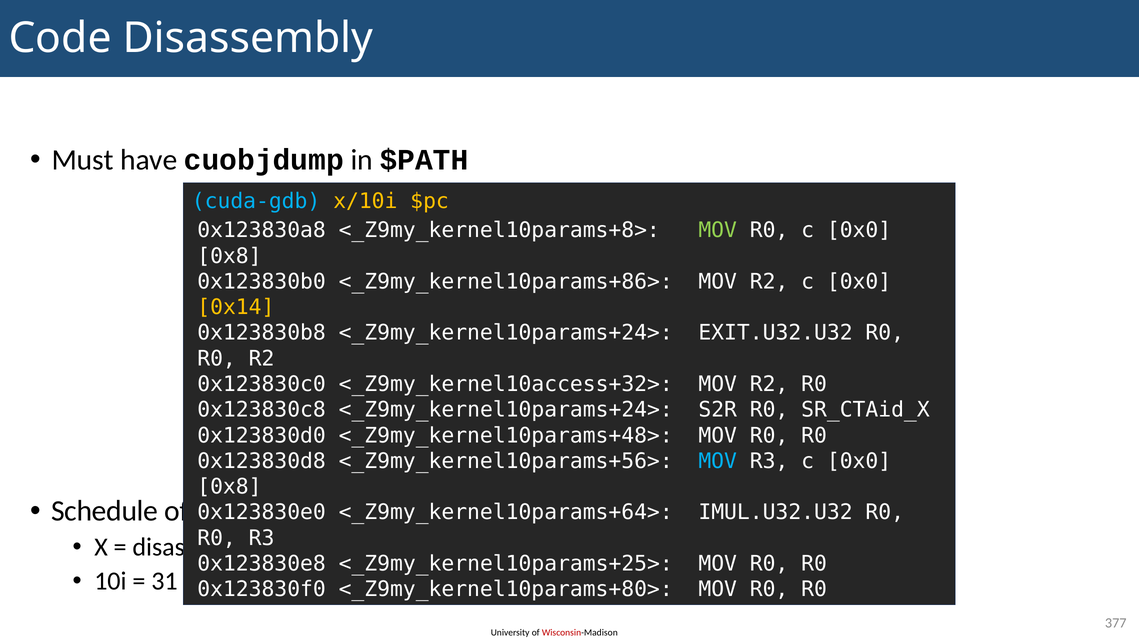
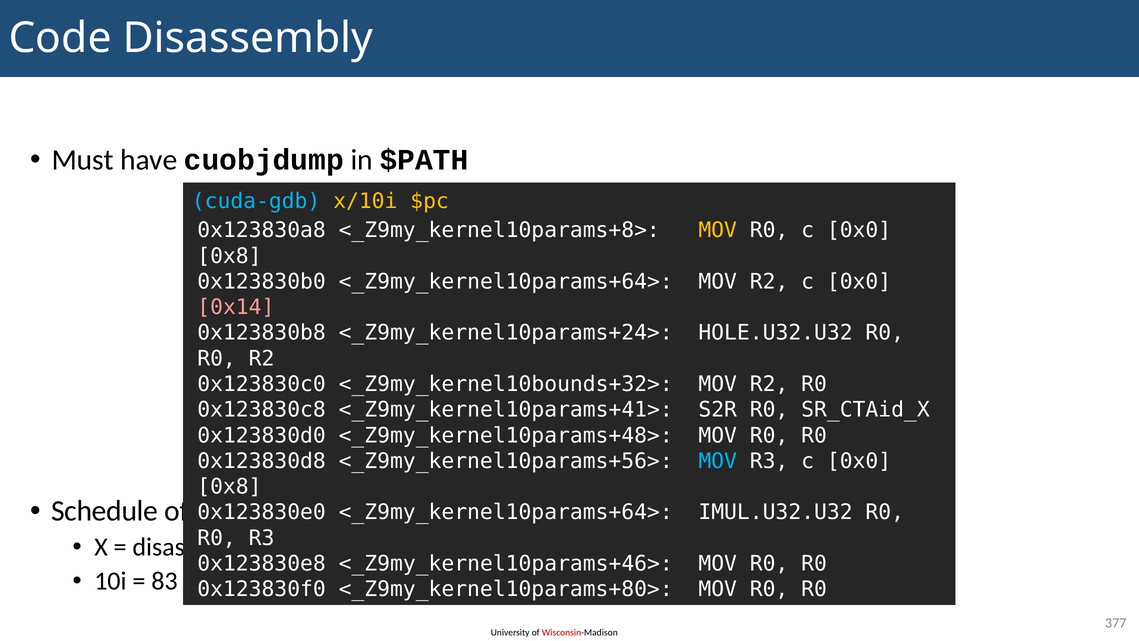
MOV at (718, 230) colour: light green -> yellow
0x123830b0 <_Z9my_kernel10params+86>: <_Z9my_kernel10params+86> -> <_Z9my_kernel10params+64>
0x14 colour: yellow -> pink
EXIT.U32.U32: EXIT.U32.U32 -> HOLE.U32.U32
<_Z9my_kernel10access+32>: <_Z9my_kernel10access+32> -> <_Z9my_kernel10bounds+32>
0x123830c8 <_Z9my_kernel10params+24>: <_Z9my_kernel10params+24> -> <_Z9my_kernel10params+41>
<_Z9my_kernel10params+25>: <_Z9my_kernel10params+25> -> <_Z9my_kernel10params+46>
31: 31 -> 83
